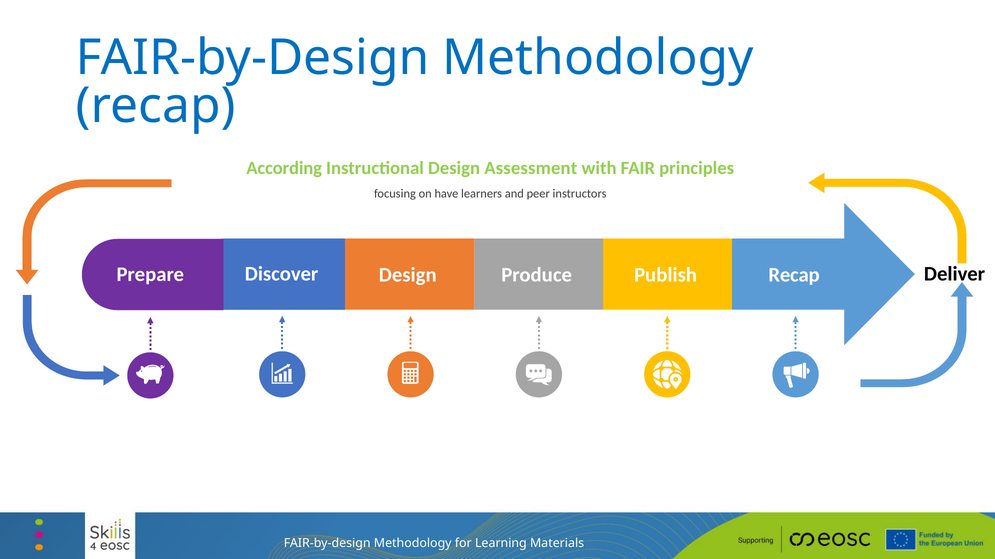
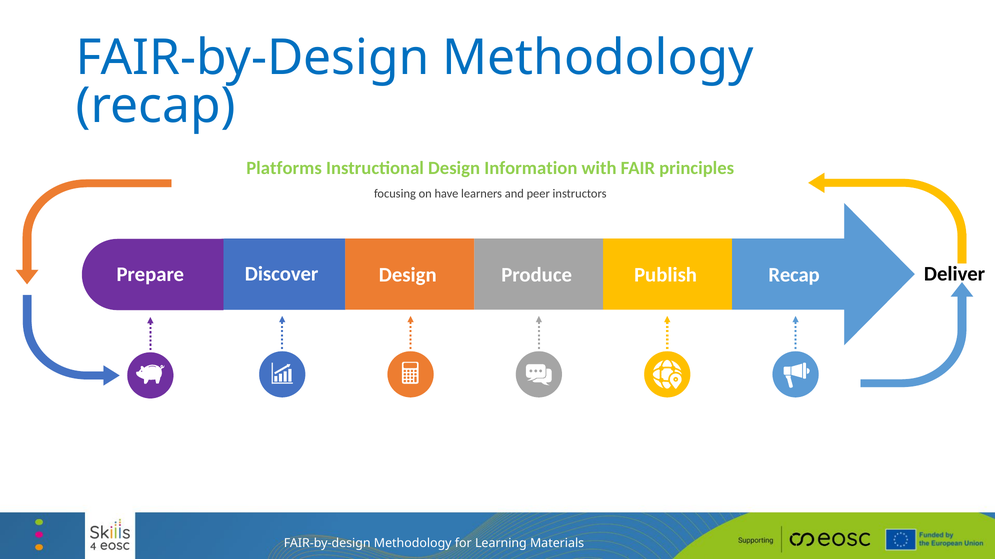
According: According -> Platforms
Assessment: Assessment -> Information
